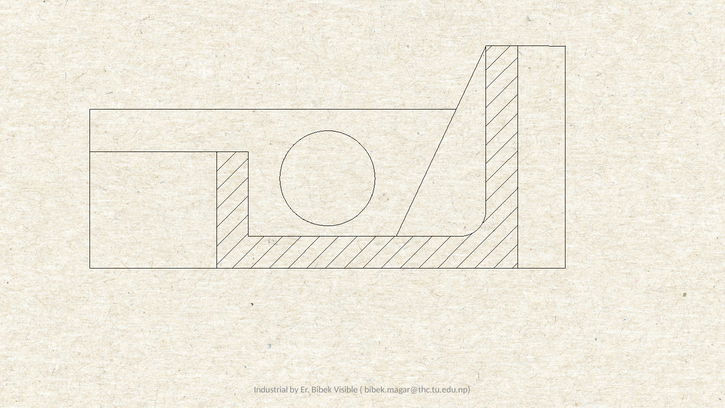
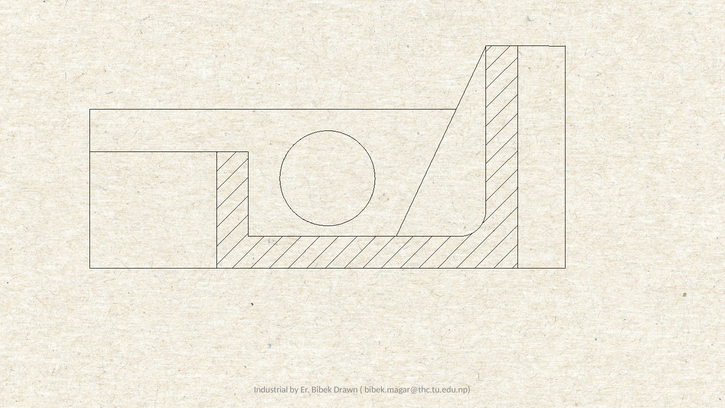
Visible: Visible -> Drawn
